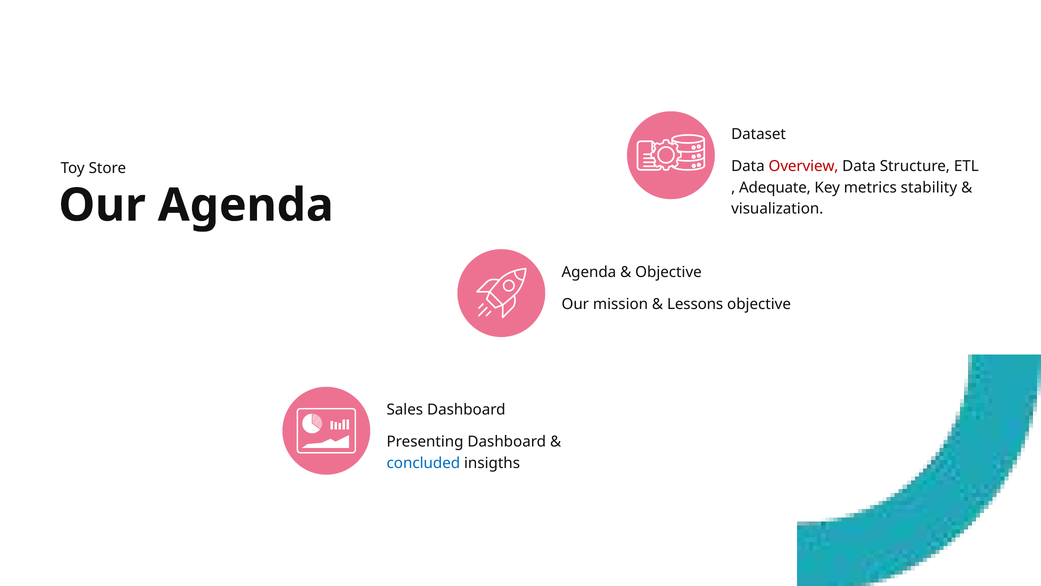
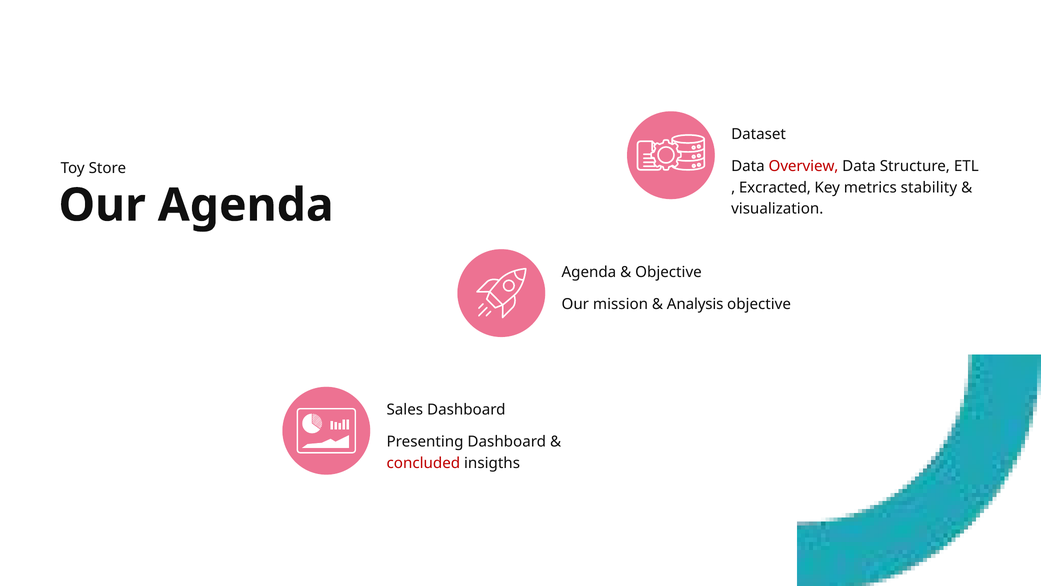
Adequate: Adequate -> Excracted
Lessons: Lessons -> Analysis
concluded colour: blue -> red
